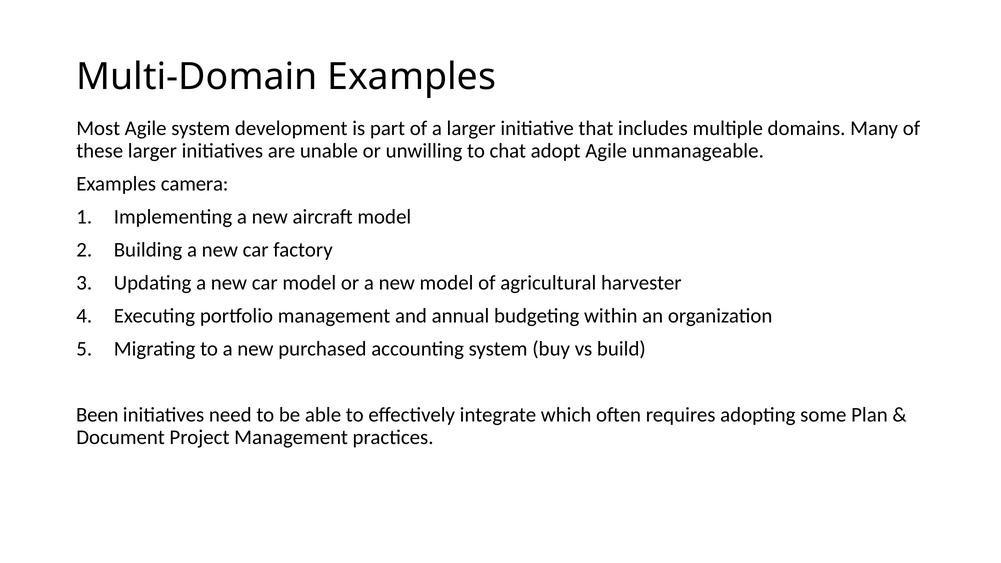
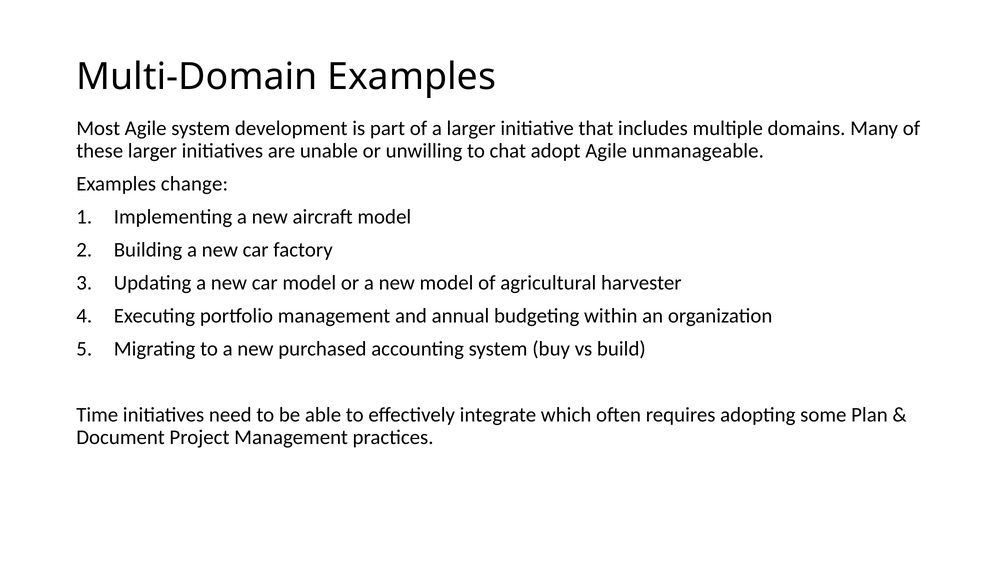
camera: camera -> change
Been: Been -> Time
